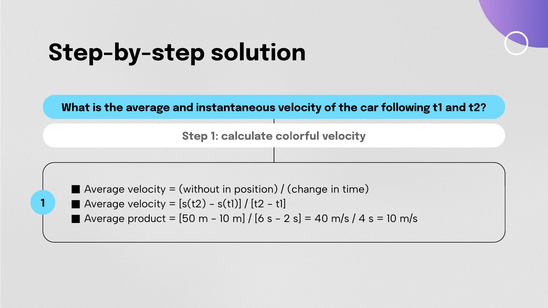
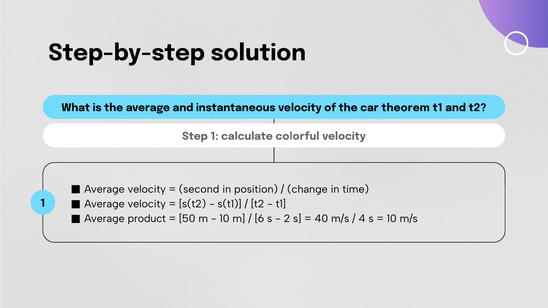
following: following -> theorem
without: without -> second
